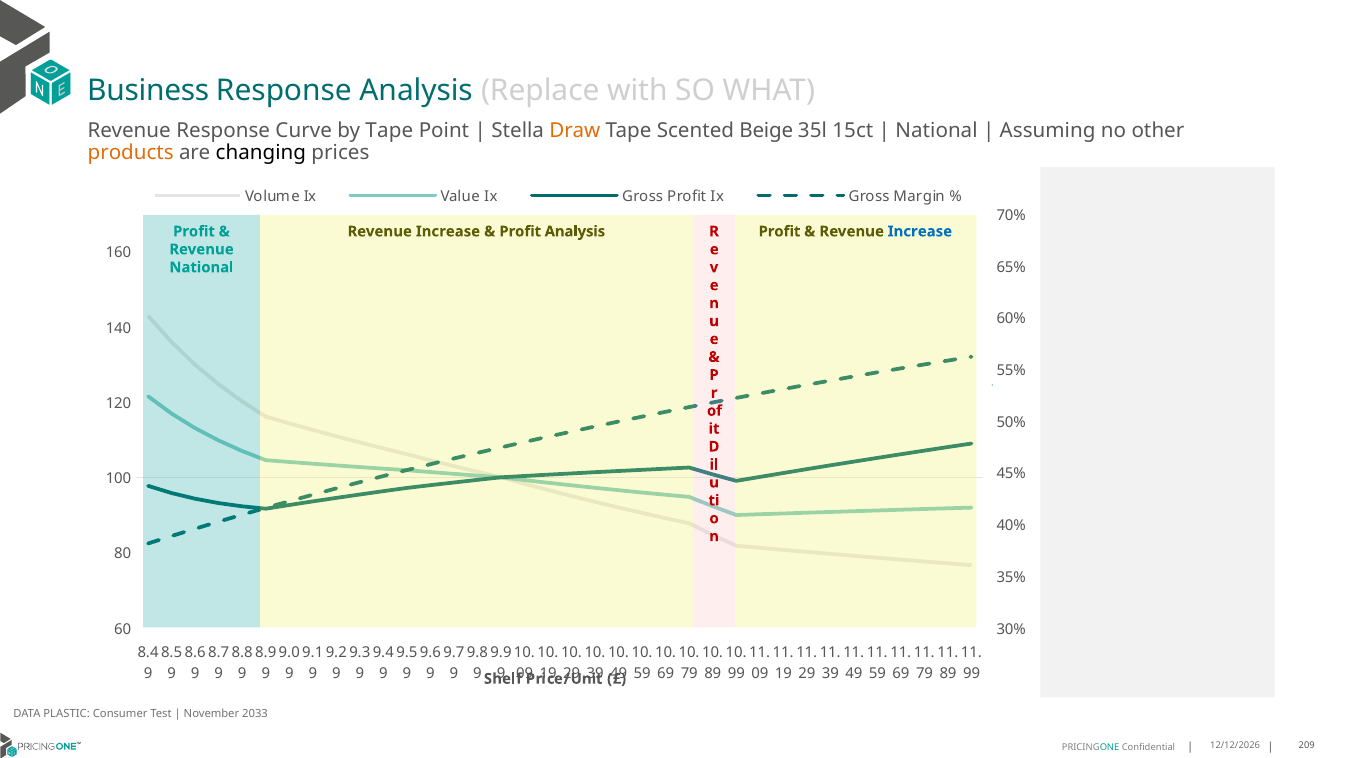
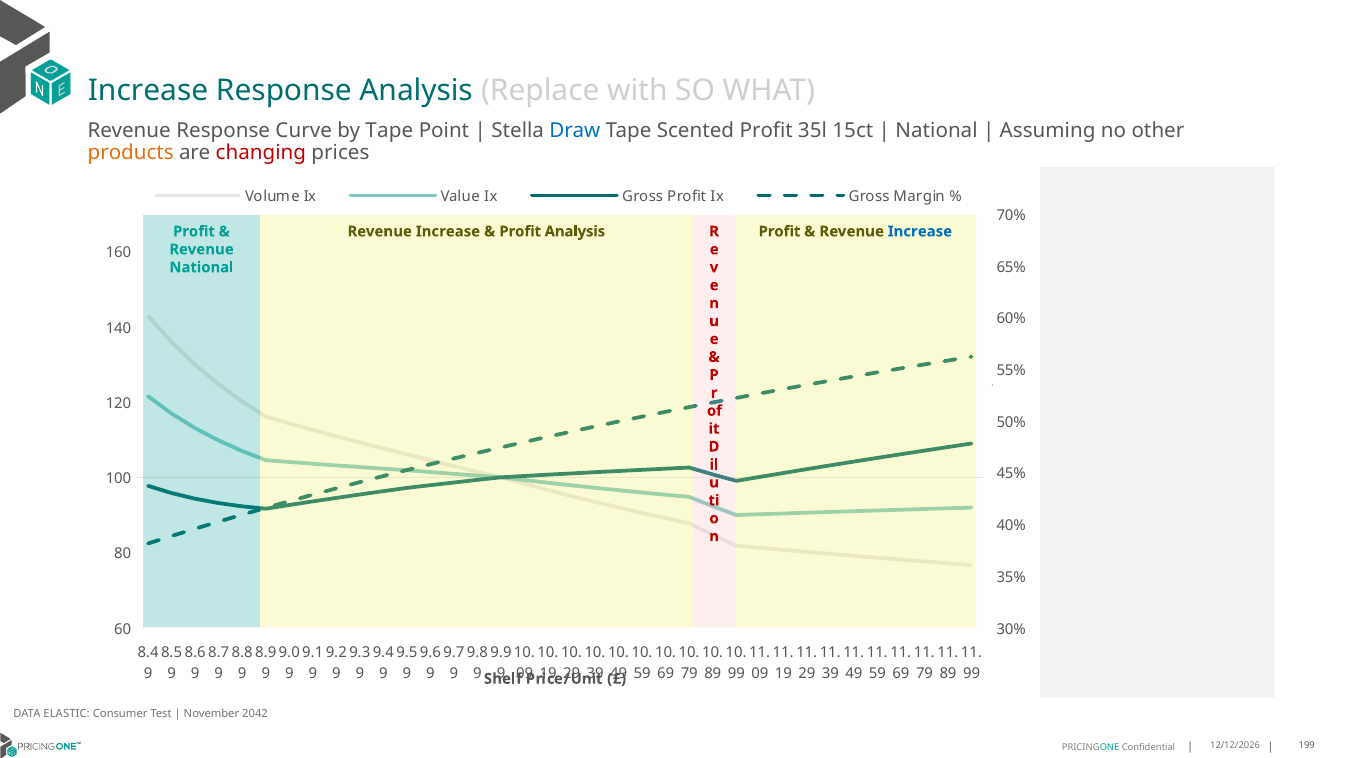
Business at (148, 91): Business -> Increase
Draw colour: orange -> blue
Scented Beige: Beige -> Profit
changing colour: black -> red
PLASTIC: PLASTIC -> ELASTIC
2033: 2033 -> 2042
209: 209 -> 199
